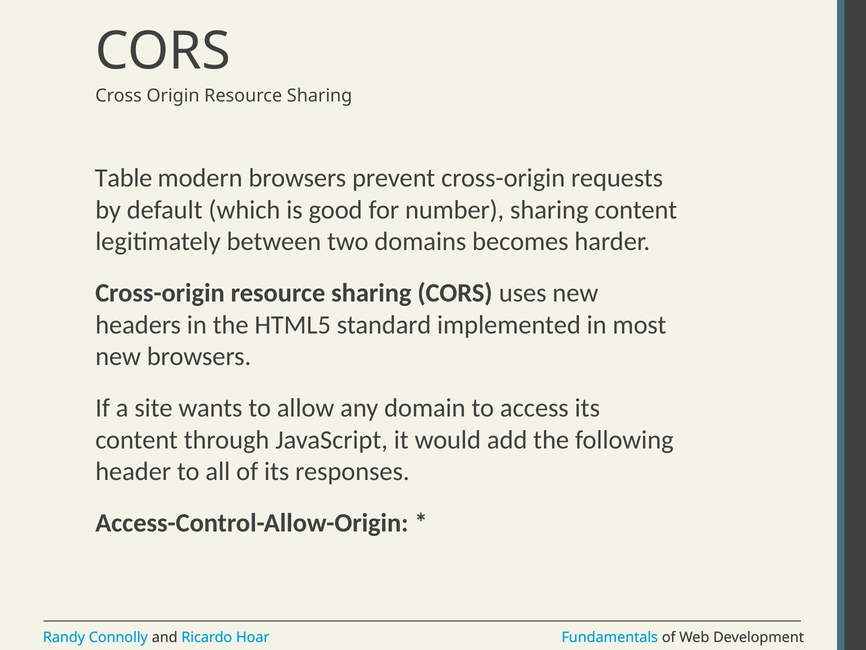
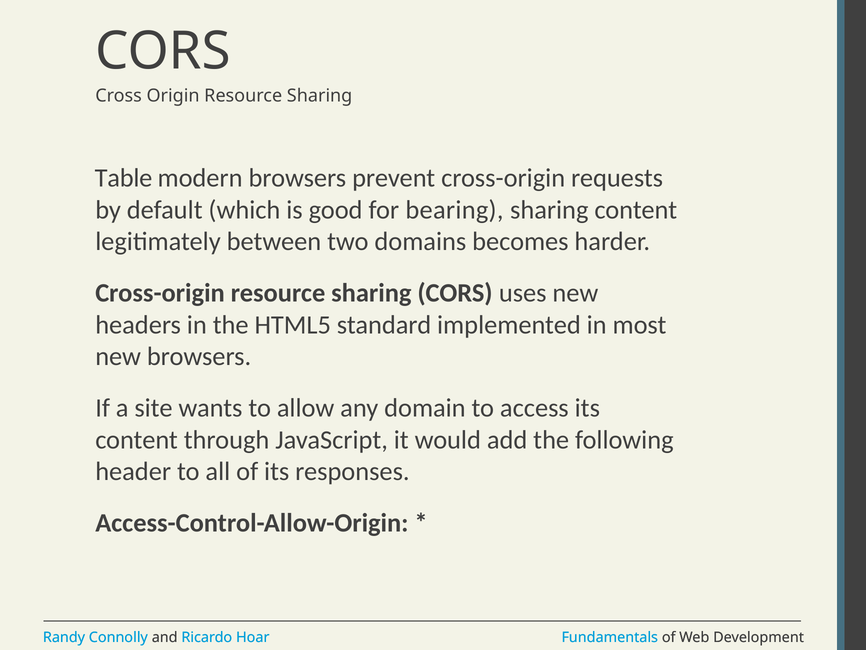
number: number -> bearing
